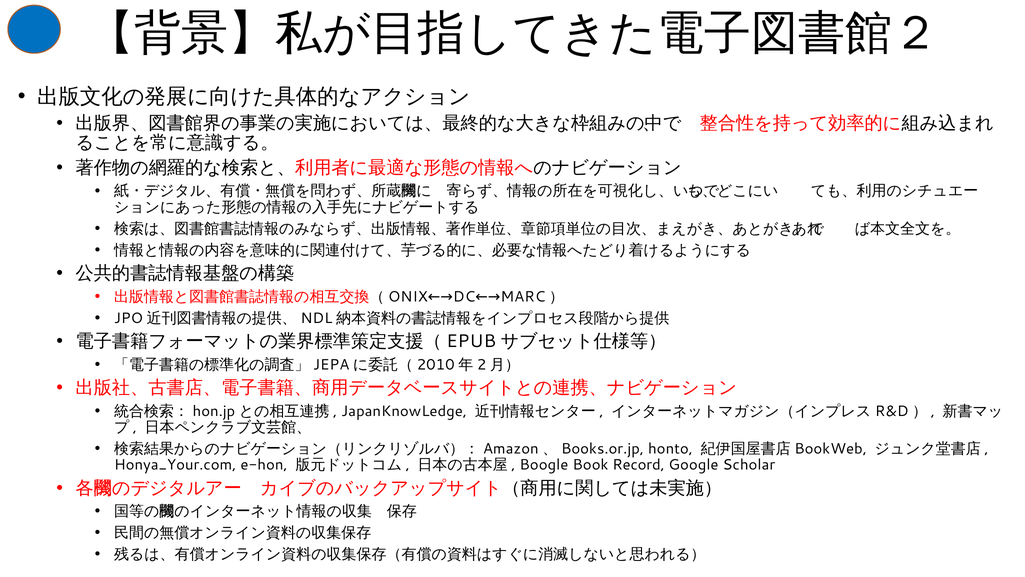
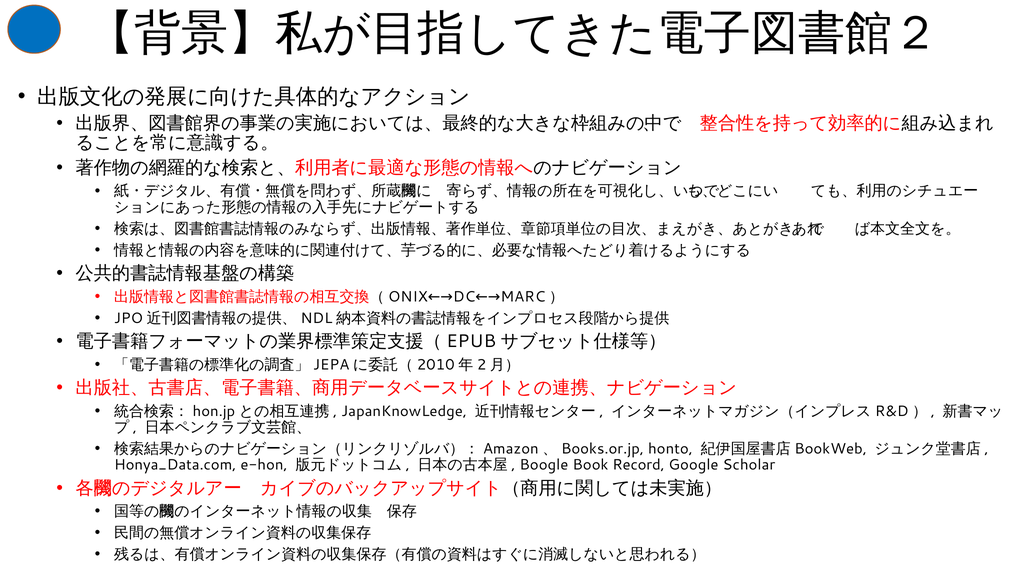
Honya_Your.com: Honya_Your.com -> Honya_Data.com
